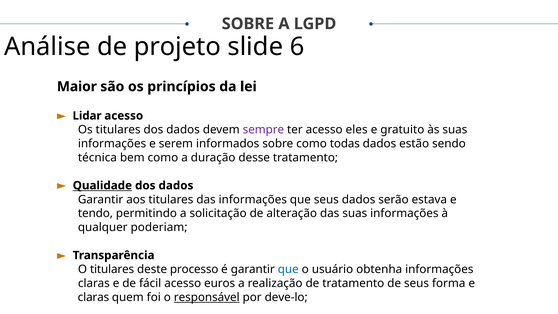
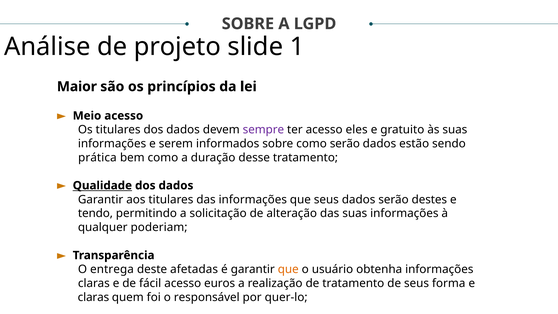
6: 6 -> 1
Lidar: Lidar -> Meio
como todas: todas -> serão
técnica: técnica -> prática
estava: estava -> destes
O titulares: titulares -> entrega
processo: processo -> afetadas
que at (288, 269) colour: blue -> orange
responsável underline: present -> none
deve-lo: deve-lo -> quer-lo
